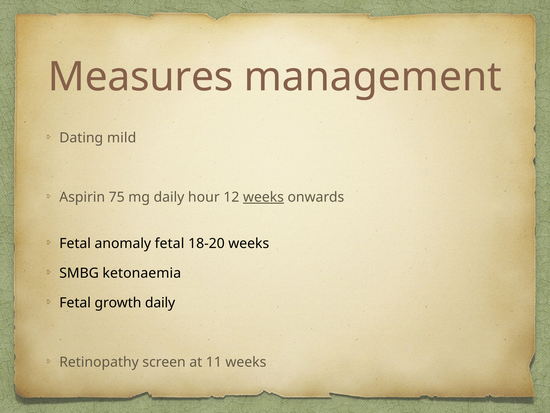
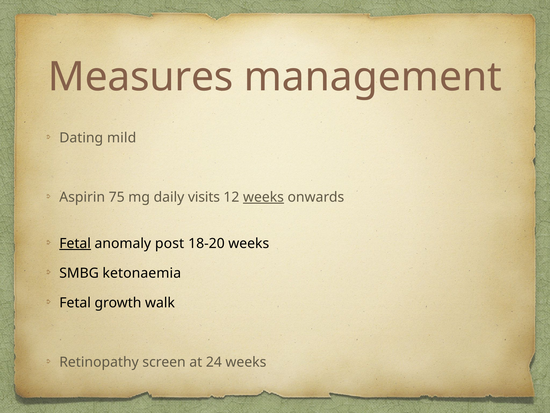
hour: hour -> visits
Fetal at (75, 243) underline: none -> present
anomaly fetal: fetal -> post
growth daily: daily -> walk
11: 11 -> 24
